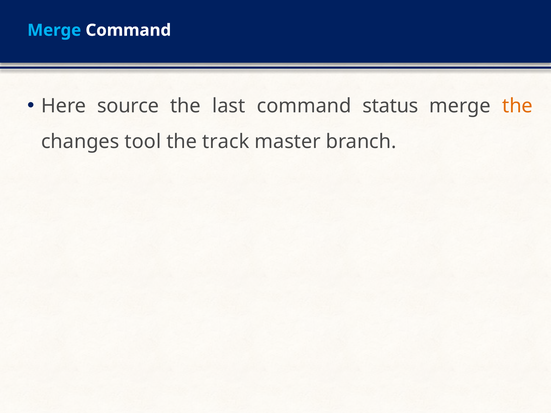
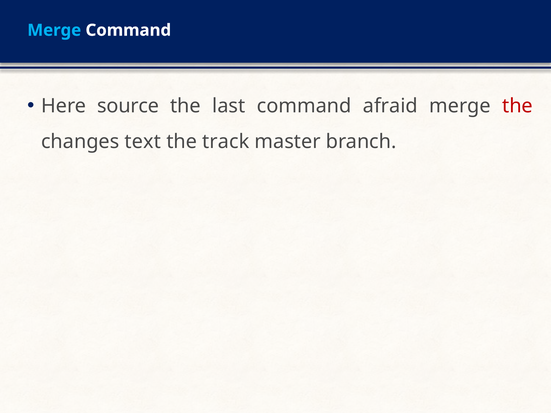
status: status -> afraid
the at (518, 106) colour: orange -> red
tool: tool -> text
